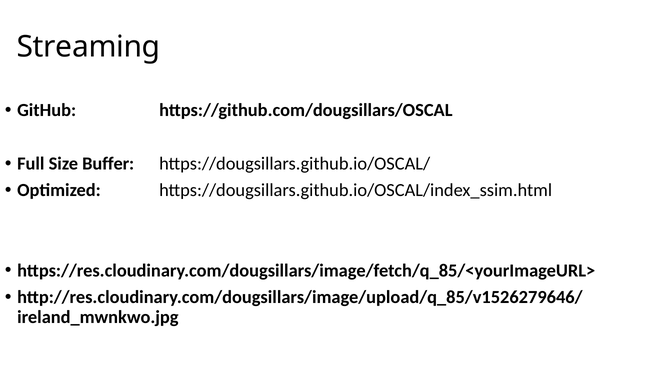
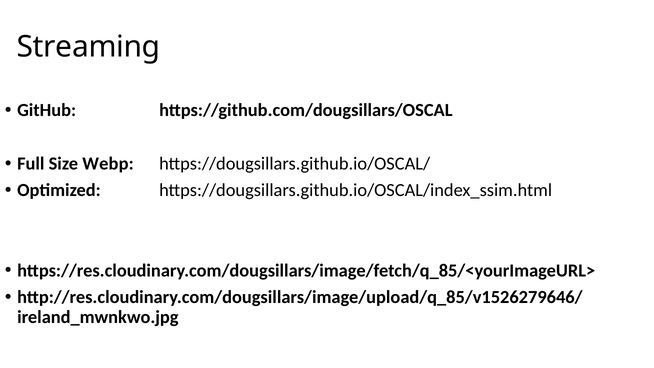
Buffer: Buffer -> Webp
